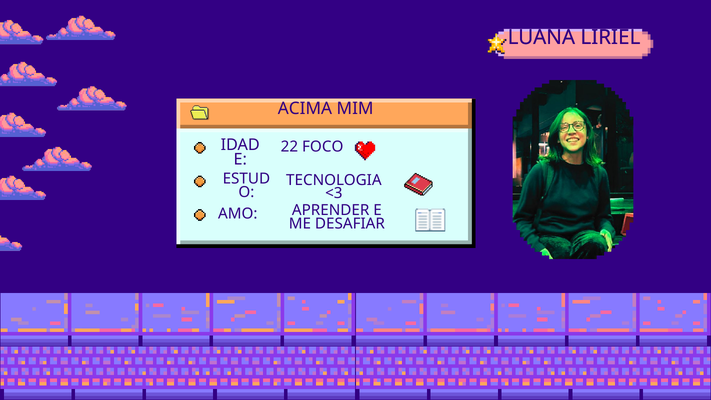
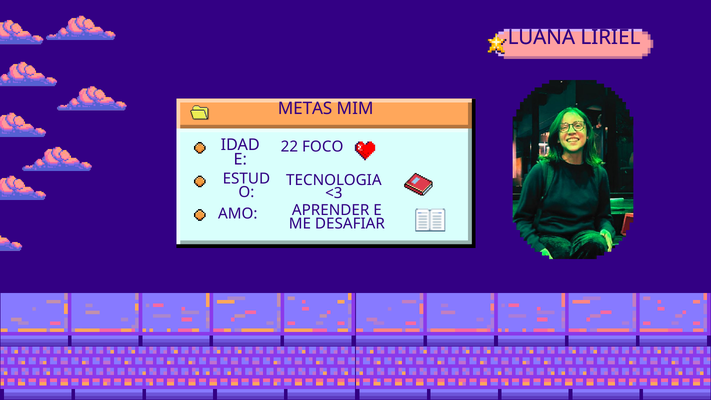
ACIMA: ACIMA -> METAS
